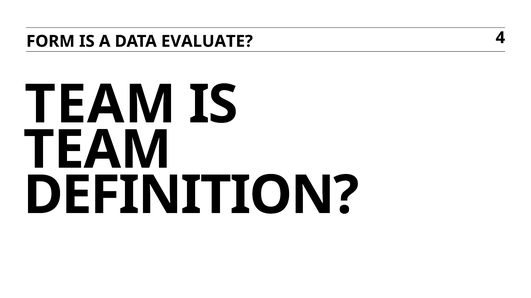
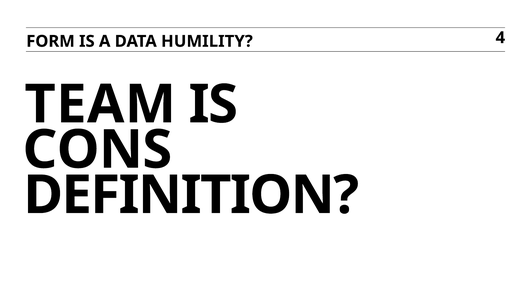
EVALUATE: EVALUATE -> HUMILITY
TEAM at (97, 150): TEAM -> CONS
